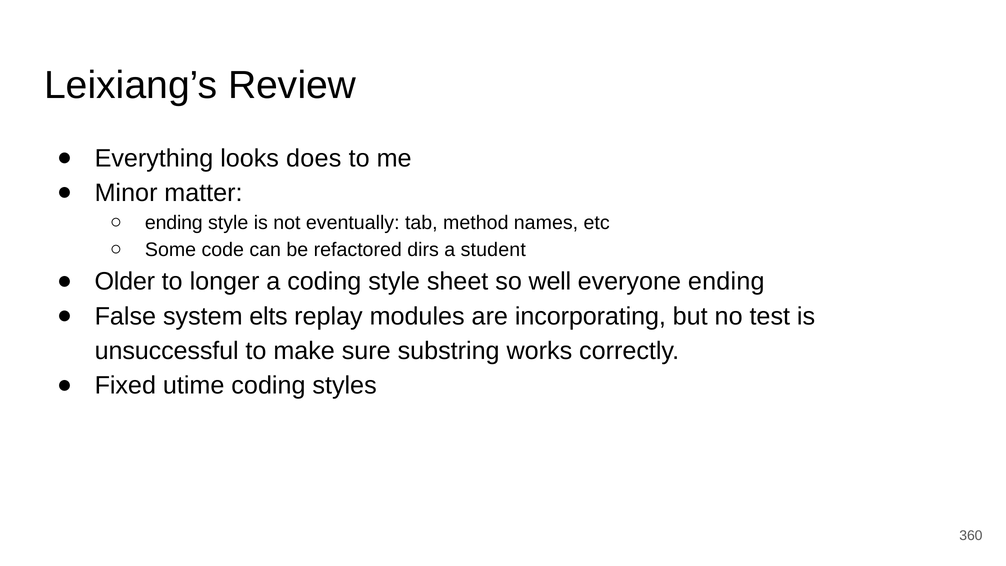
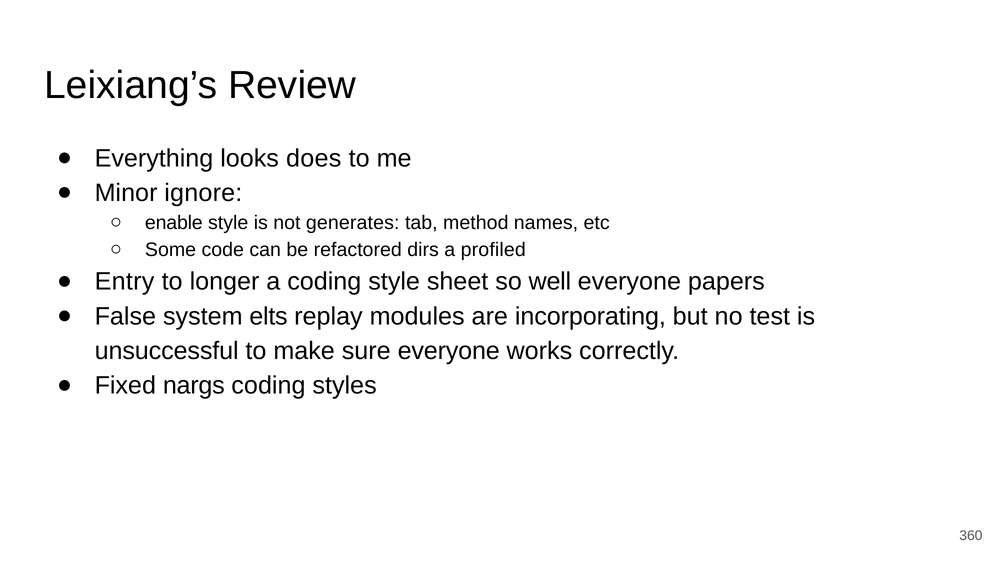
matter: matter -> ignore
ending at (174, 223): ending -> enable
eventually: eventually -> generates
student: student -> profiled
Older: Older -> Entry
everyone ending: ending -> papers
sure substring: substring -> everyone
utime: utime -> nargs
